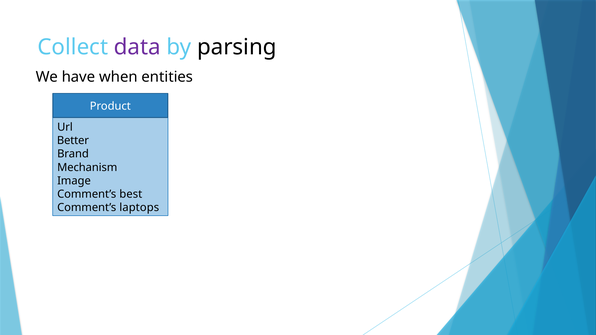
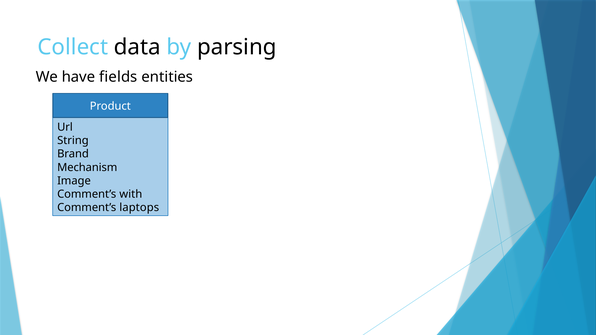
data colour: purple -> black
when: when -> fields
Better: Better -> String
best: best -> with
